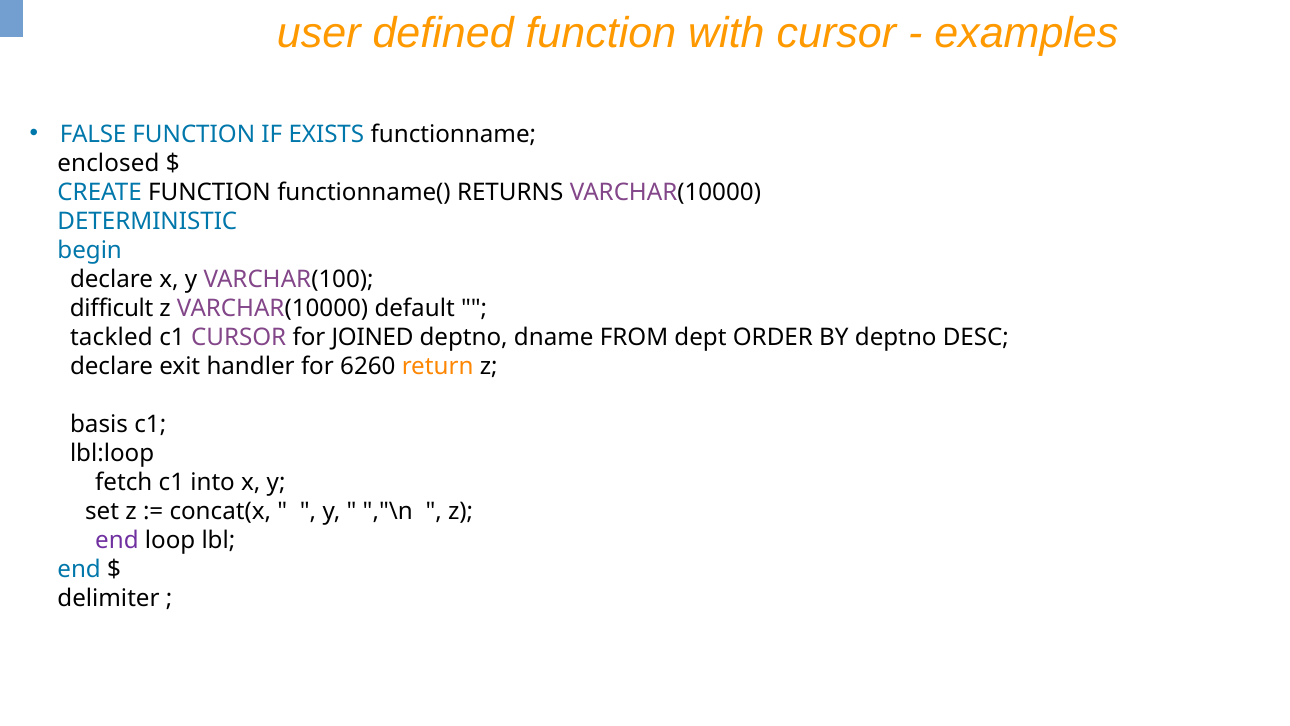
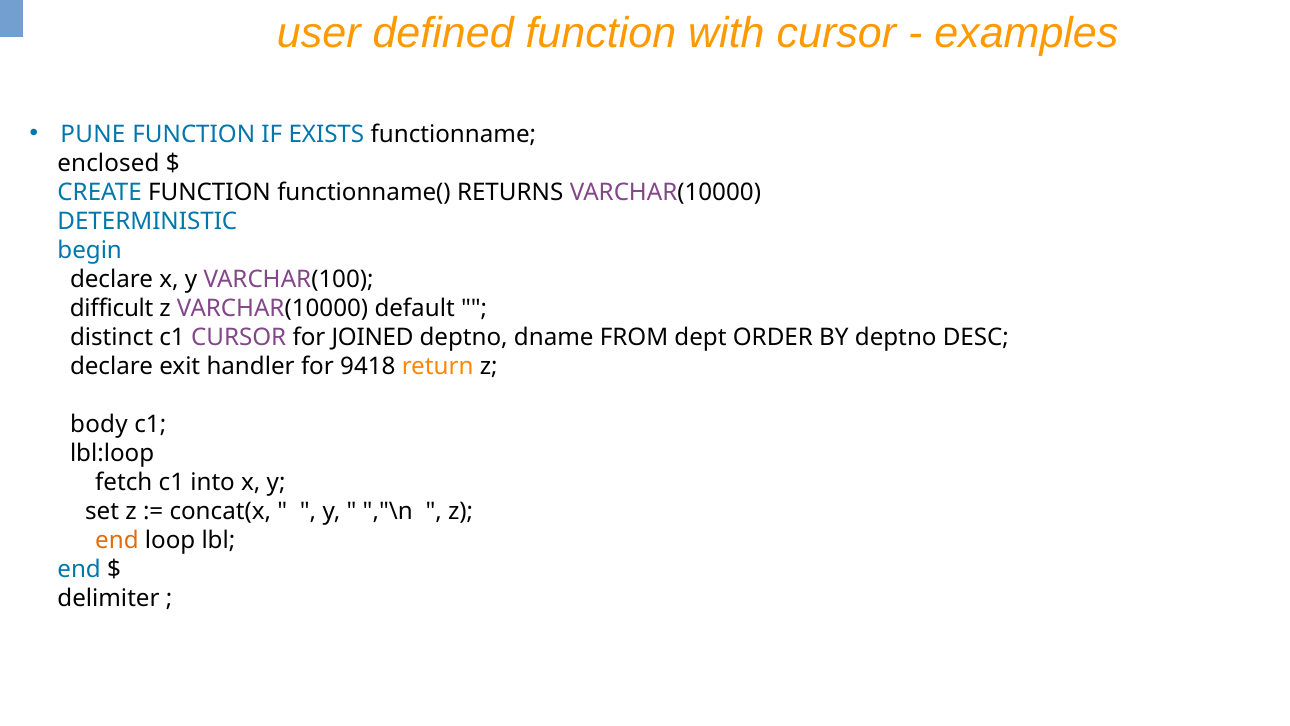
FALSE: FALSE -> PUNE
tackled: tackled -> distinct
6260: 6260 -> 9418
basis: basis -> body
end at (117, 540) colour: purple -> orange
